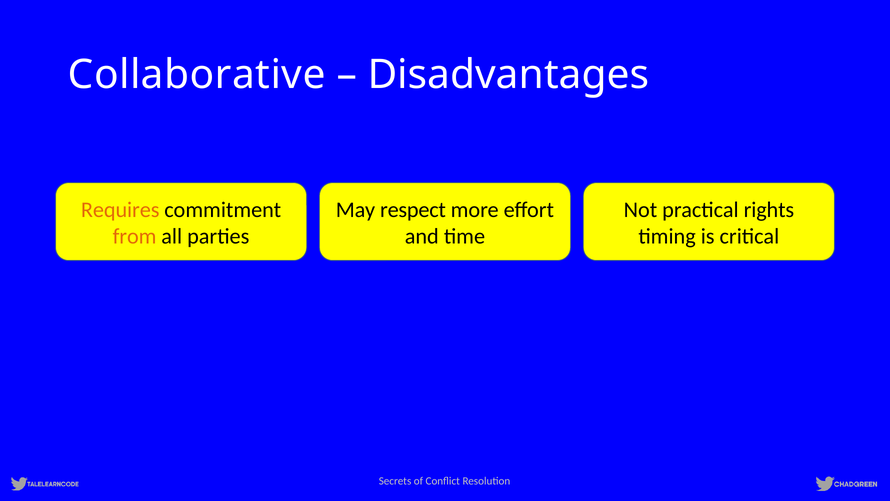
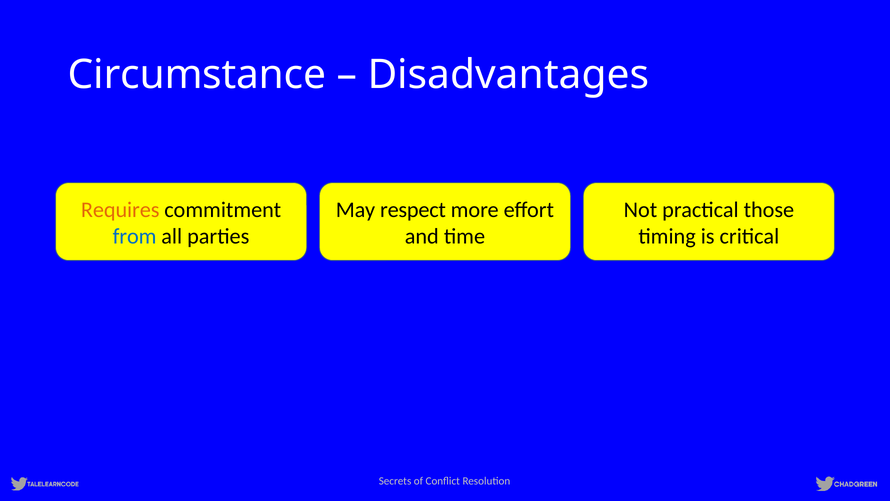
Collaborative: Collaborative -> Circumstance
rights: rights -> those
from colour: orange -> blue
